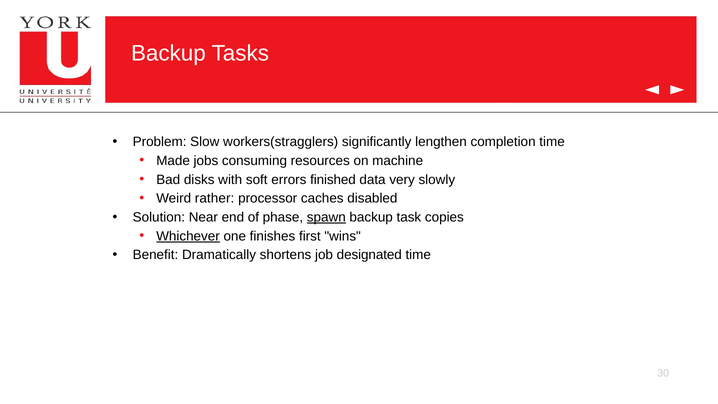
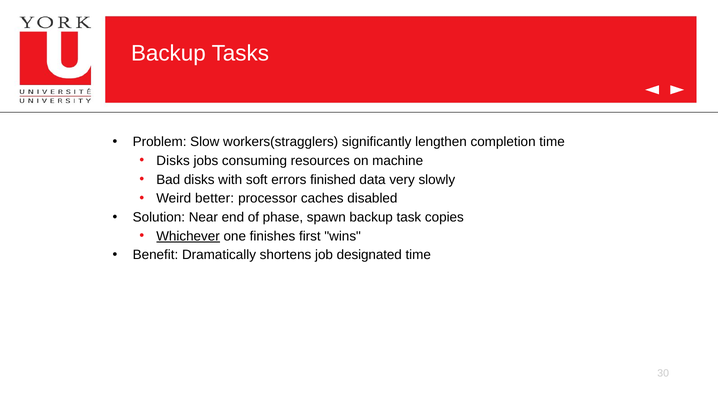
Made at (173, 161): Made -> Disks
rather: rather -> better
spawn underline: present -> none
